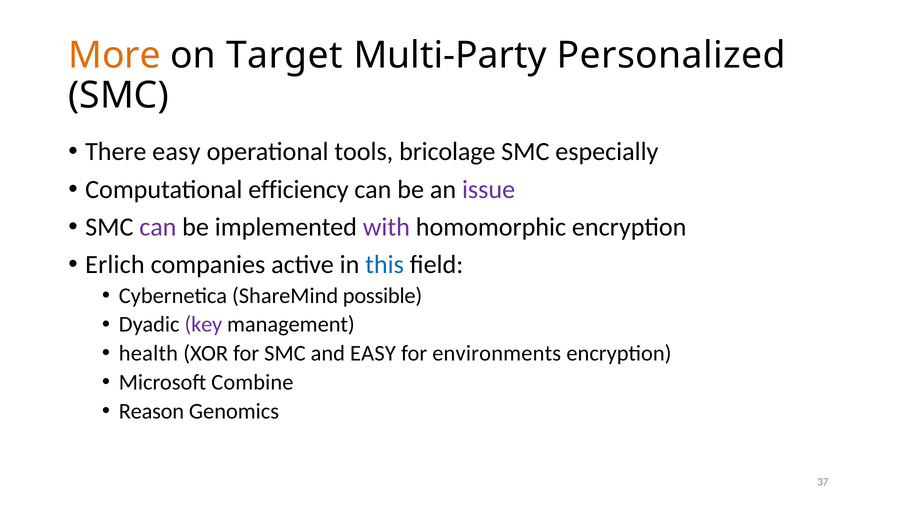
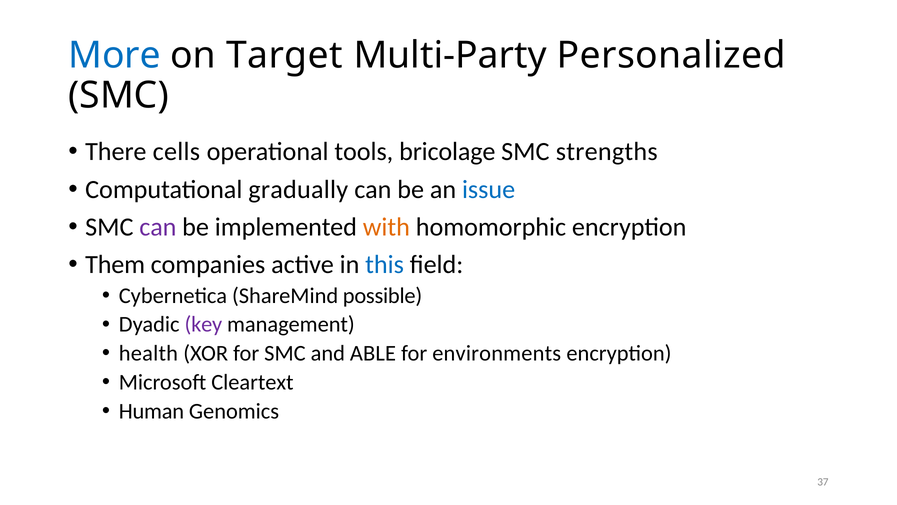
More colour: orange -> blue
There easy: easy -> cells
especially: especially -> strengths
efficiency: efficiency -> gradually
issue colour: purple -> blue
with colour: purple -> orange
Erlich: Erlich -> Them
and EASY: EASY -> ABLE
Combine: Combine -> Cleartext
Reason: Reason -> Human
